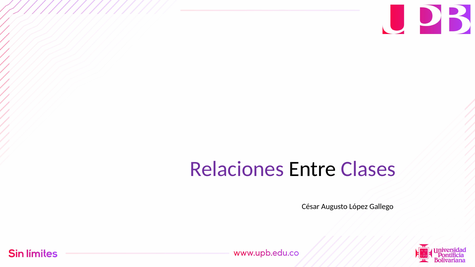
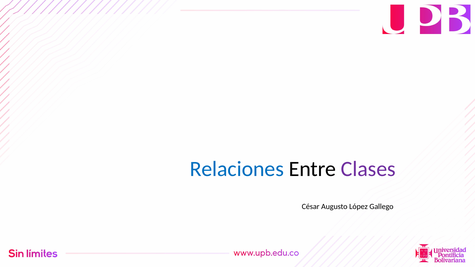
Relaciones colour: purple -> blue
